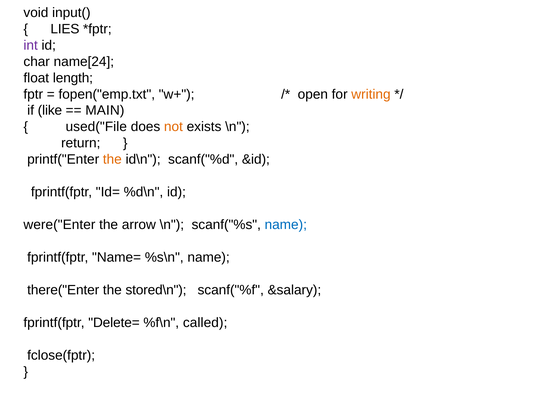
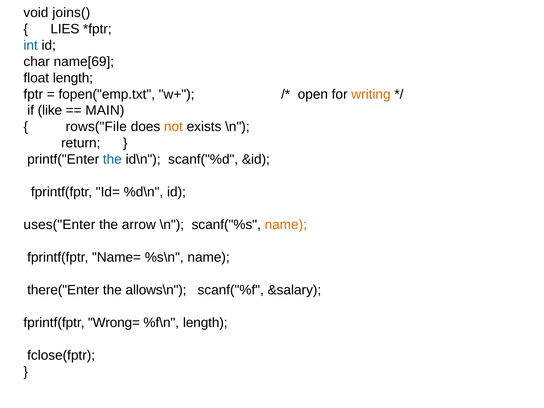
input(: input( -> joins(
int colour: purple -> blue
name[24: name[24 -> name[69
used("File: used("File -> rows("File
the at (112, 159) colour: orange -> blue
were("Enter: were("Enter -> uses("Enter
name at (286, 225) colour: blue -> orange
stored\n: stored\n -> allows\n
Delete=: Delete= -> Wrong=
%f\n called: called -> length
